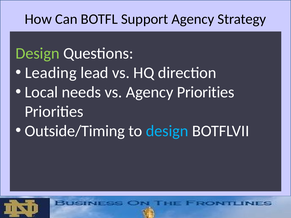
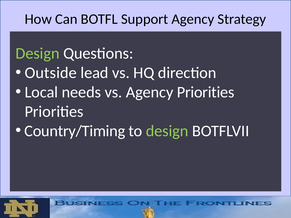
Leading: Leading -> Outside
Outside/Timing: Outside/Timing -> Country/Timing
design at (167, 131) colour: light blue -> light green
